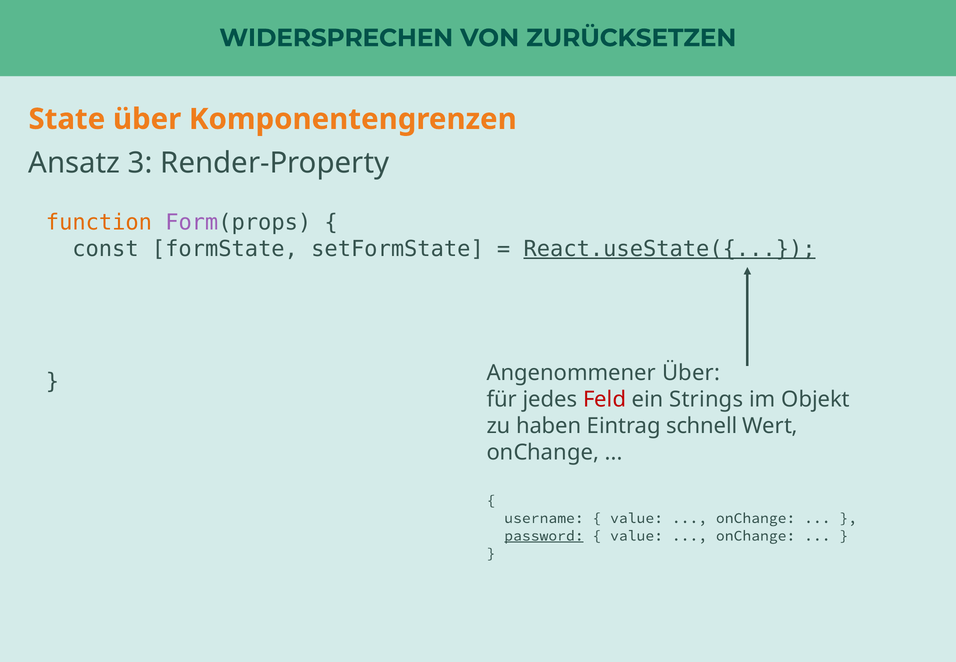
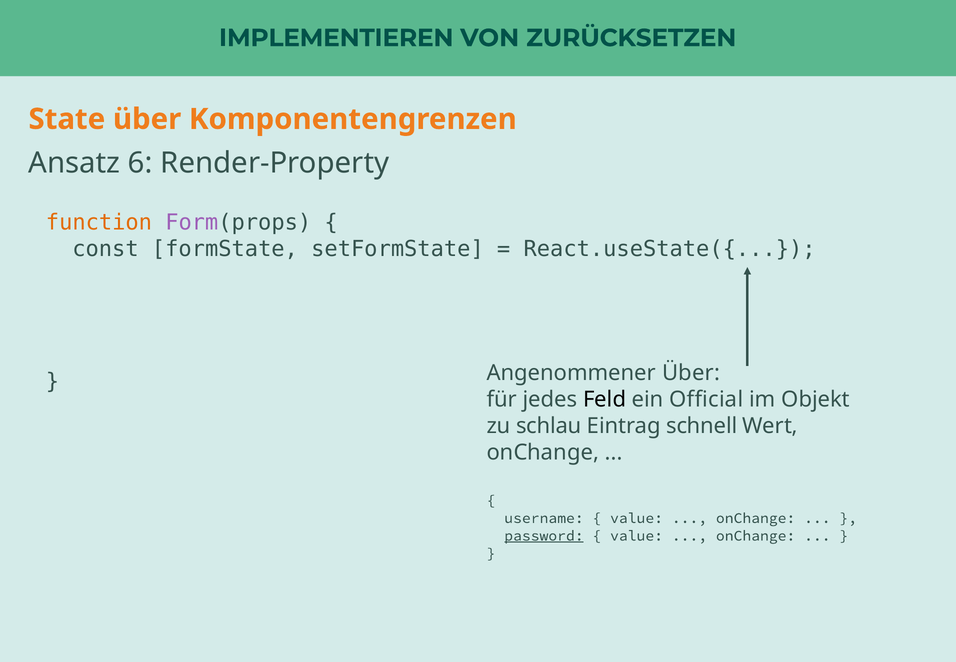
WIDERSPRECHEN: WIDERSPRECHEN -> IMPLEMENTIEREN
3: 3 -> 6
React.useState({ underline: present -> none
Feld colour: red -> black
Strings: Strings -> Official
haben: haben -> schlau
